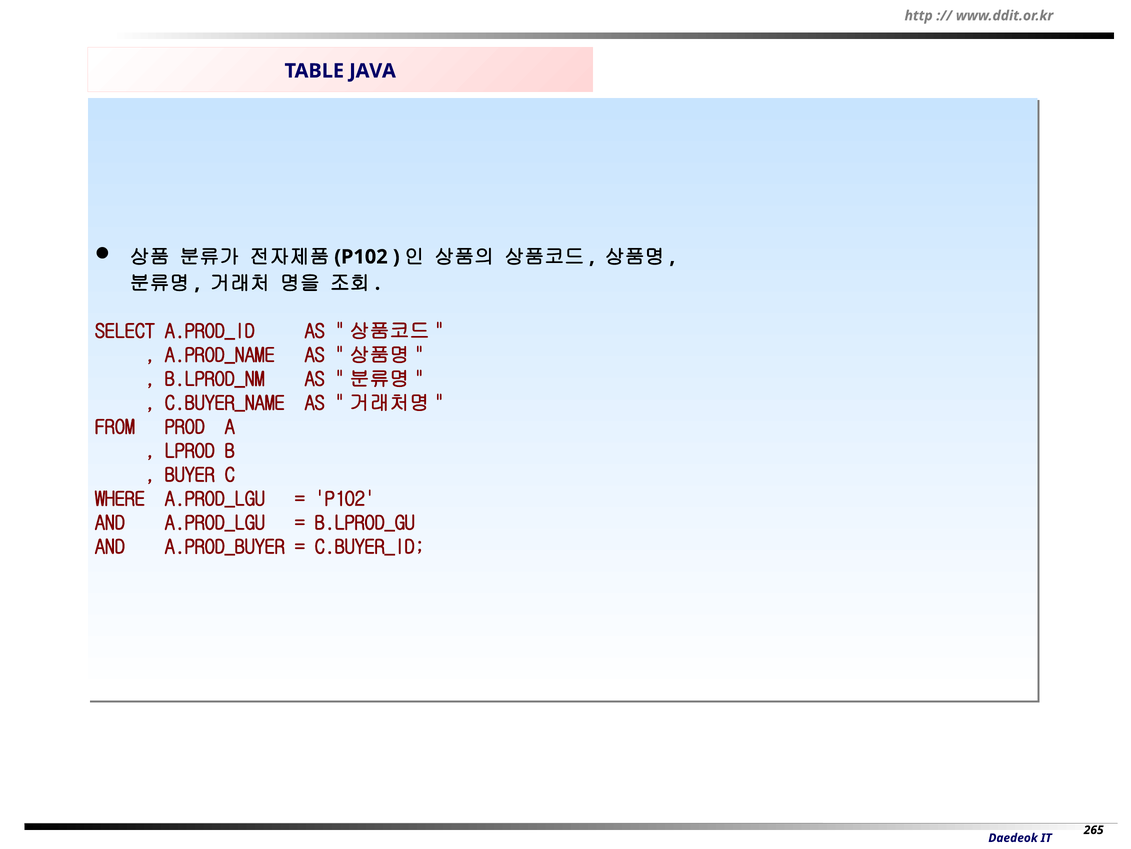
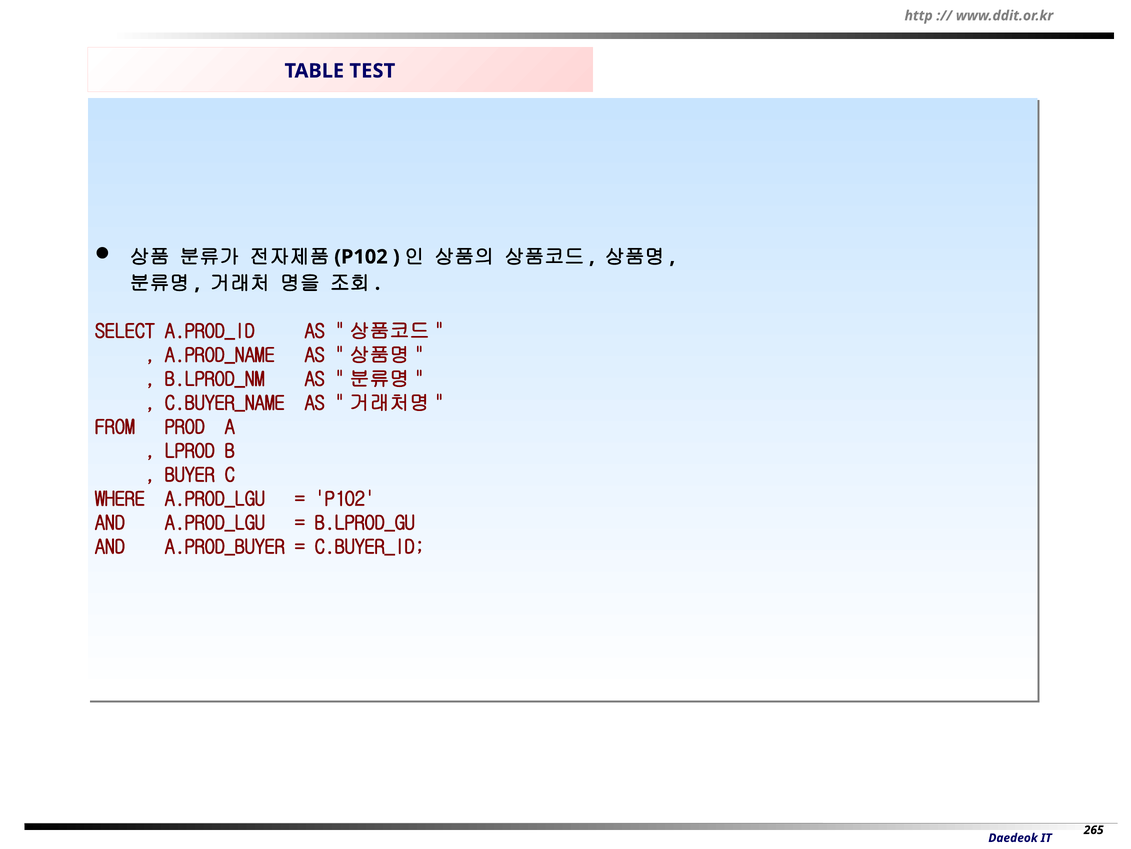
JAVA: JAVA -> TEST
